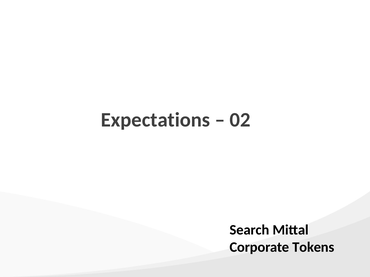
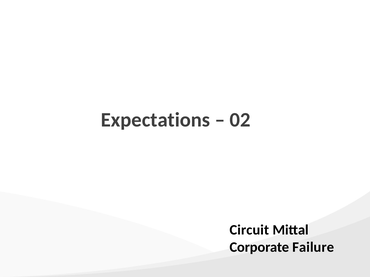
Search: Search -> Circuit
Tokens: Tokens -> Failure
